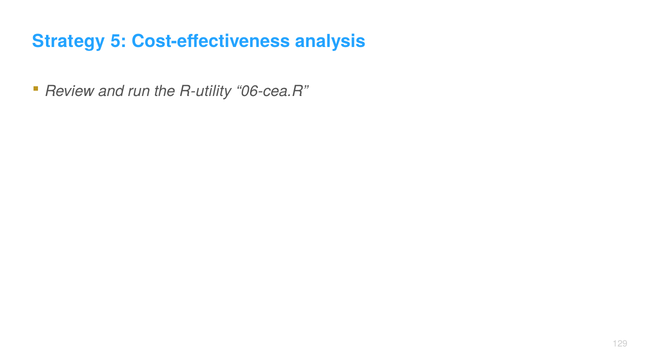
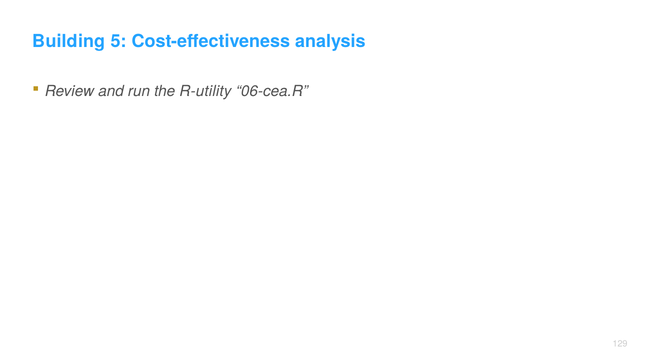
Strategy: Strategy -> Building
